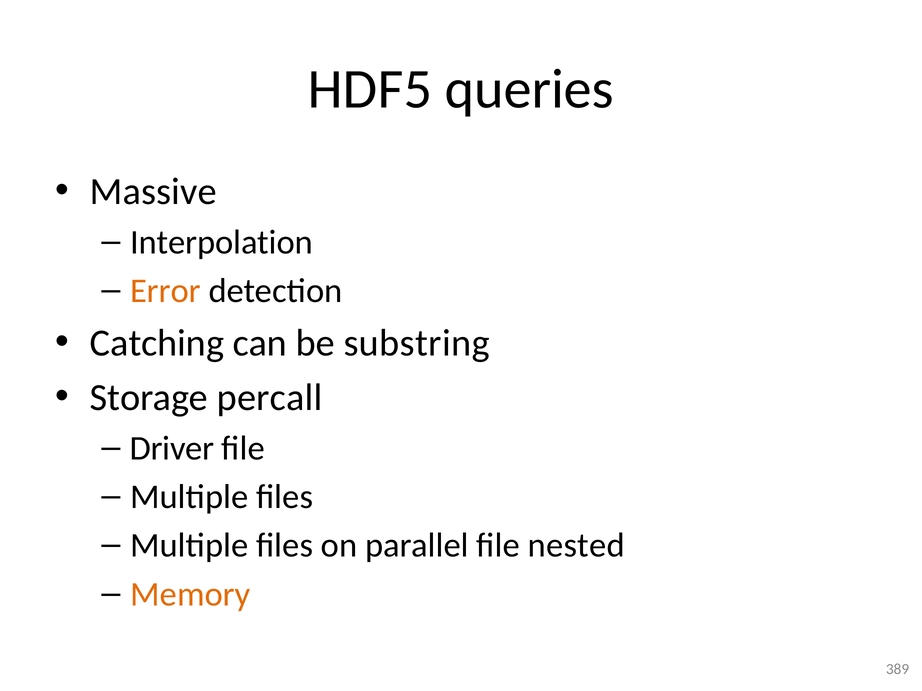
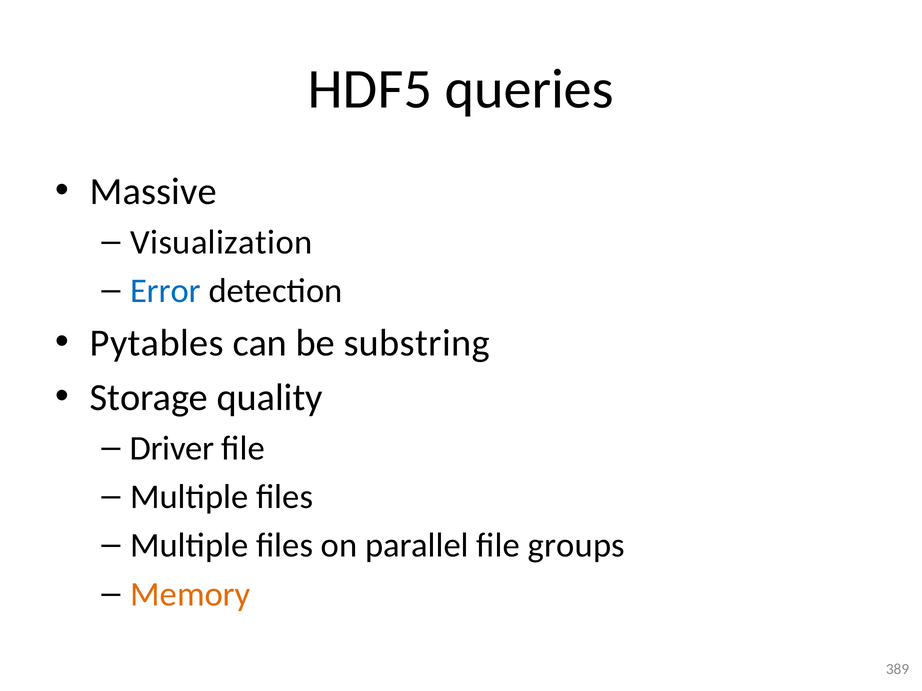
Interpolation: Interpolation -> Visualization
Error colour: orange -> blue
Catching: Catching -> Pytables
percall: percall -> quality
nested: nested -> groups
